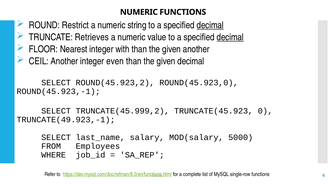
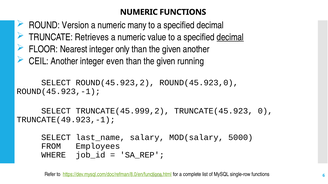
Restrict: Restrict -> Version
string: string -> many
decimal at (210, 25) underline: present -> none
with: with -> only
given decimal: decimal -> running
